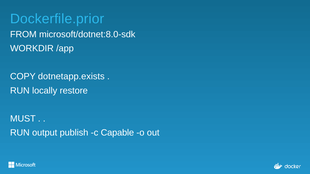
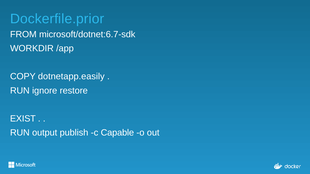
microsoft/dotnet:8.0-sdk: microsoft/dotnet:8.0-sdk -> microsoft/dotnet:6.7-sdk
dotnetapp.exists: dotnetapp.exists -> dotnetapp.easily
locally: locally -> ignore
MUST: MUST -> EXIST
